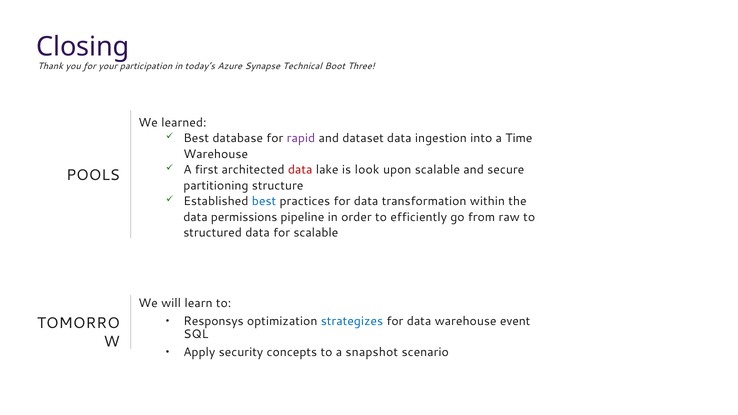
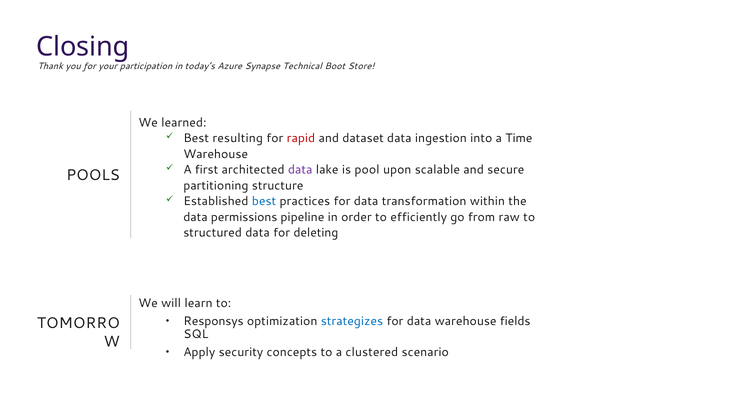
Three: Three -> Store
database: database -> resulting
rapid colour: purple -> red
data at (300, 170) colour: red -> purple
look: look -> pool
for scalable: scalable -> deleting
event: event -> fields
snapshot: snapshot -> clustered
